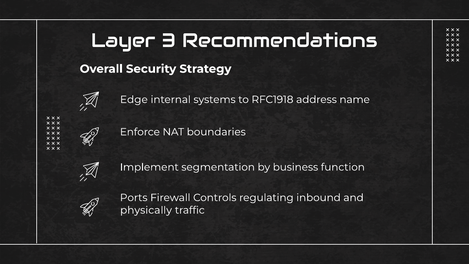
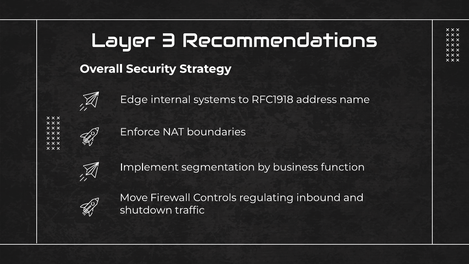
Ports: Ports -> Move
physically: physically -> shutdown
